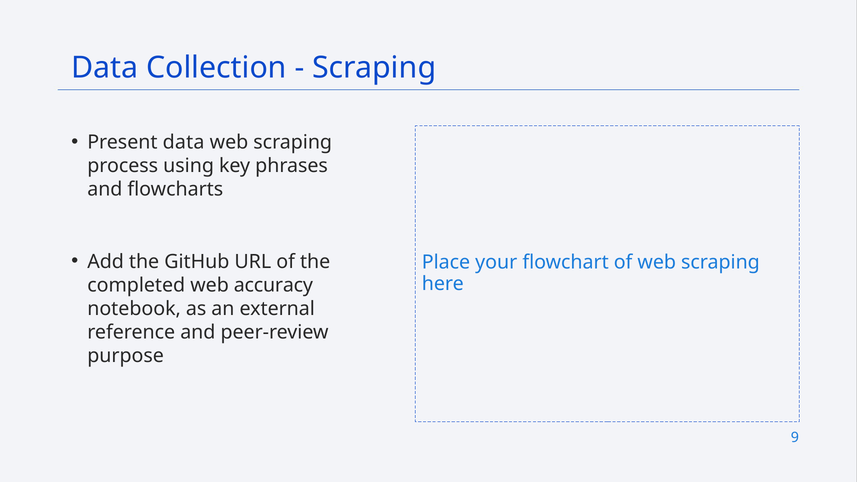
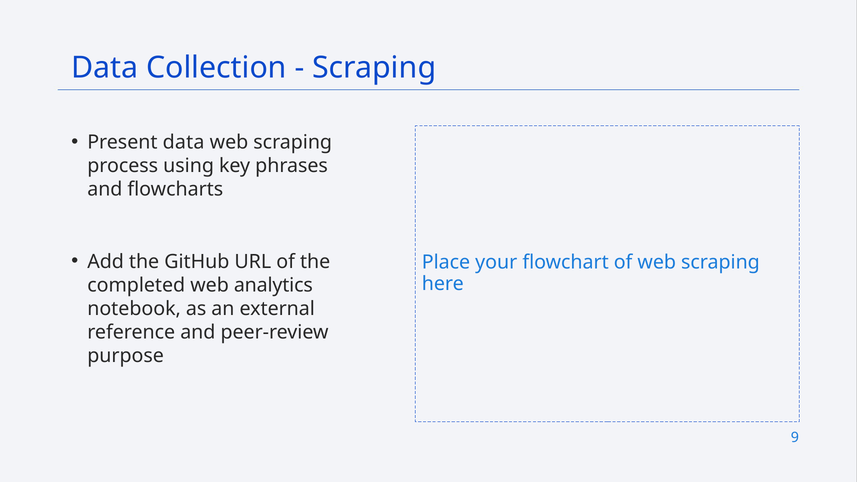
accuracy: accuracy -> analytics
